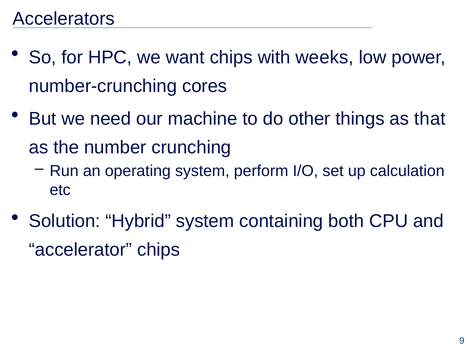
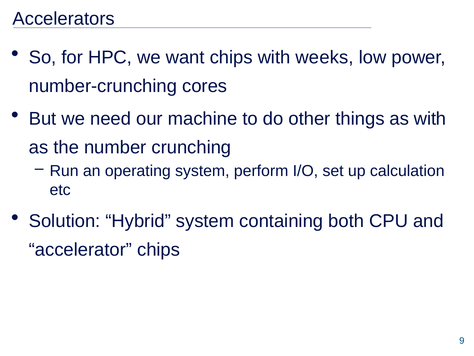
as that: that -> with
